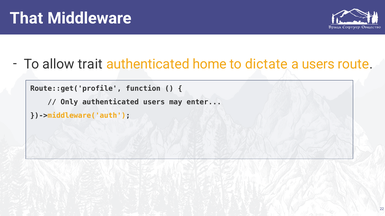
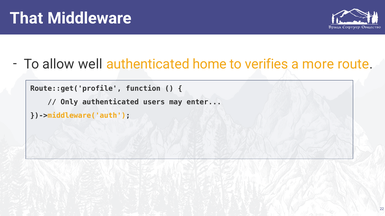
trait: trait -> well
dictate: dictate -> verifies
a users: users -> more
